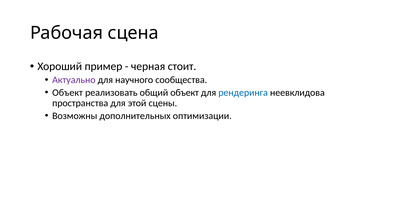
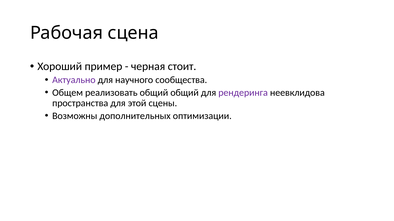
Объект at (68, 93): Объект -> Общем
общий объект: объект -> общий
рендеринга colour: blue -> purple
